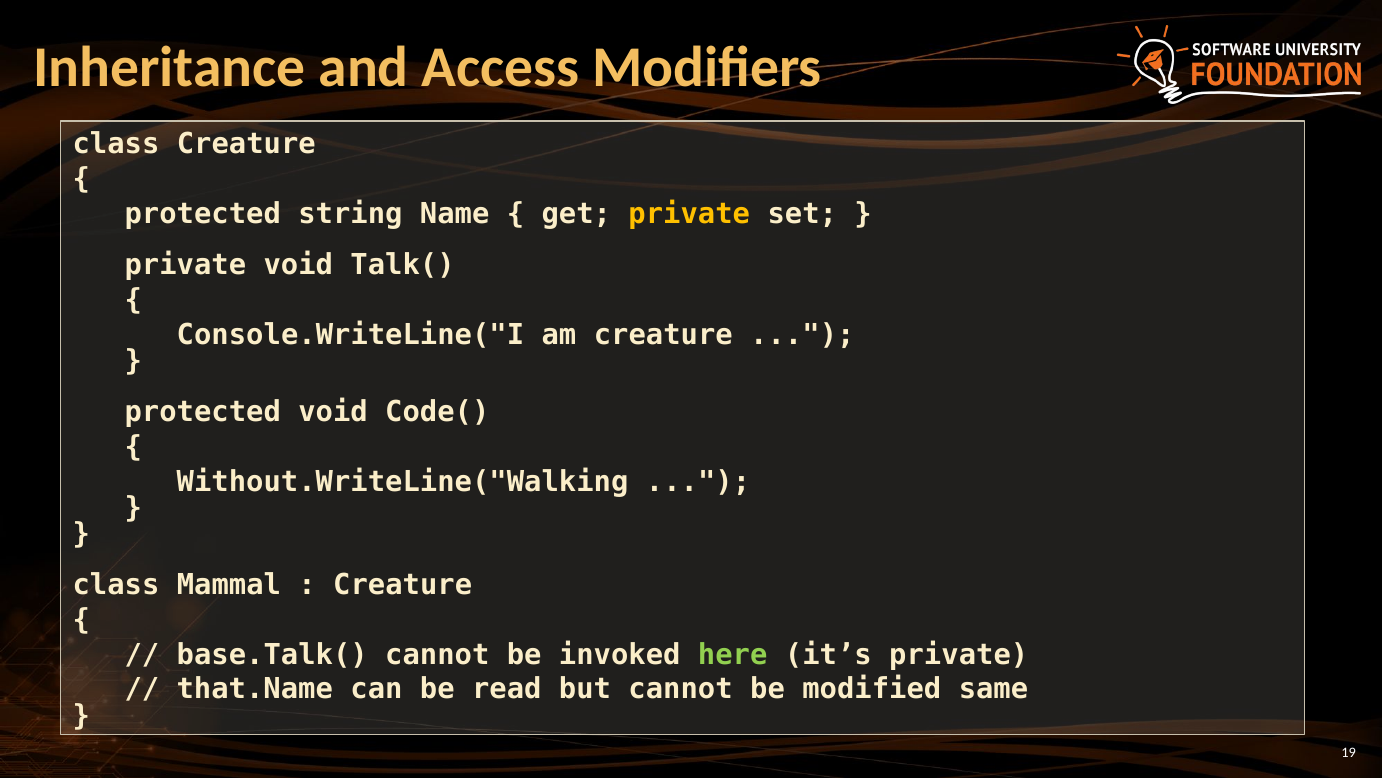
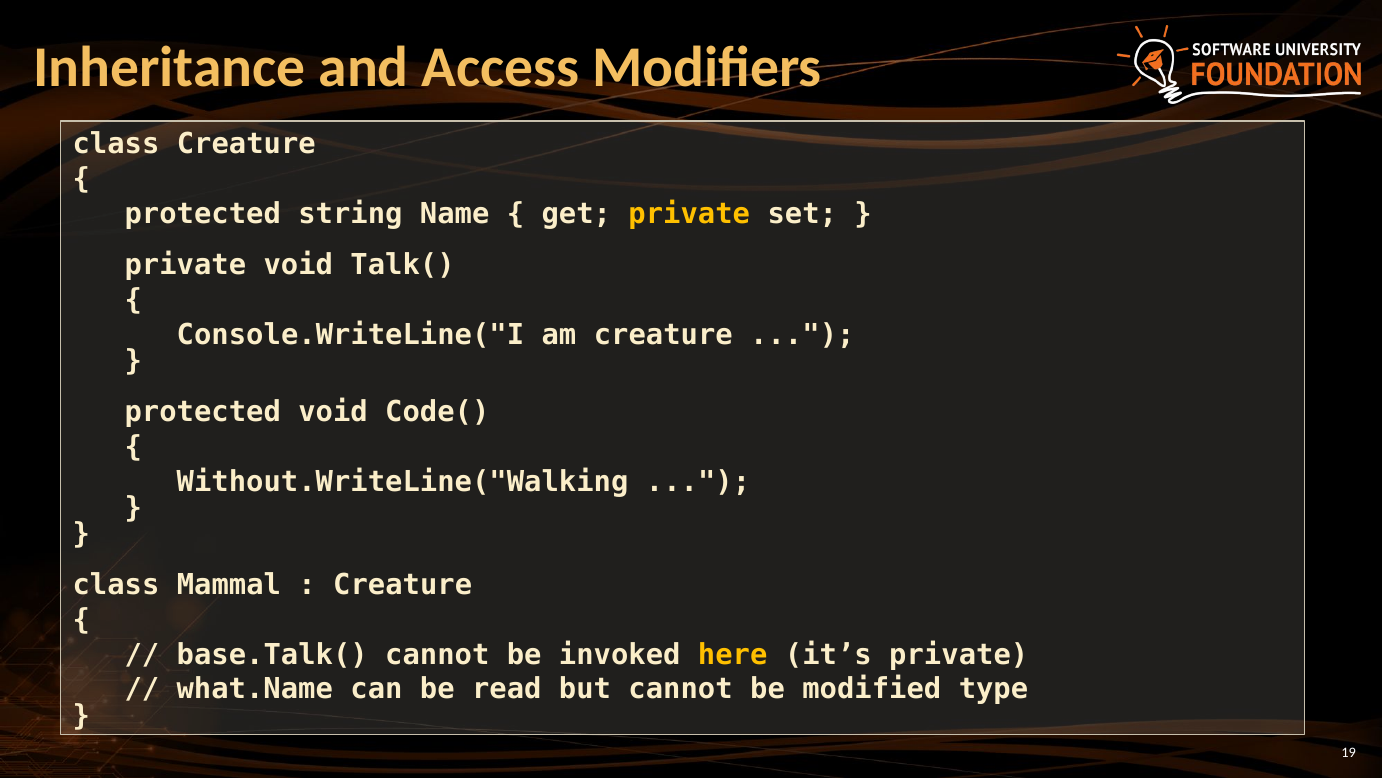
here colour: light green -> yellow
that.Name: that.Name -> what.Name
same: same -> type
